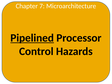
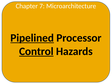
Control underline: none -> present
